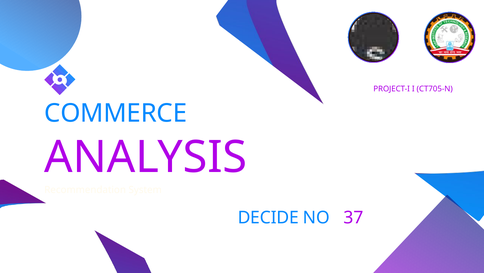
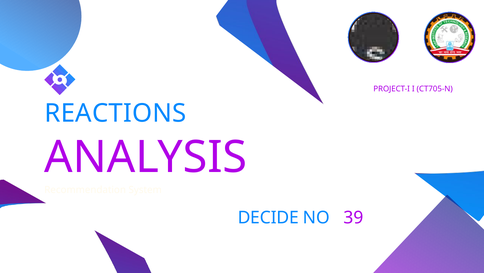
COMMERCE: COMMERCE -> REACTIONS
37: 37 -> 39
